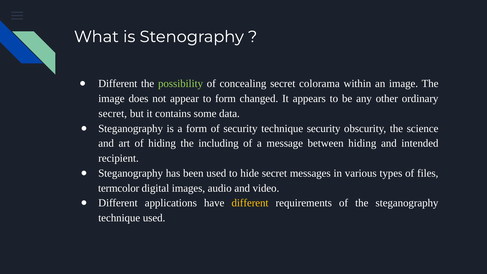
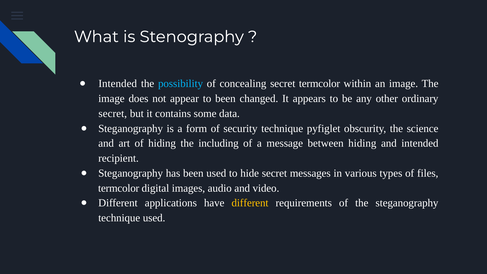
Different at (118, 84): Different -> Intended
possibility colour: light green -> light blue
secret colorama: colorama -> termcolor
to form: form -> been
technique security: security -> pyfiglet
